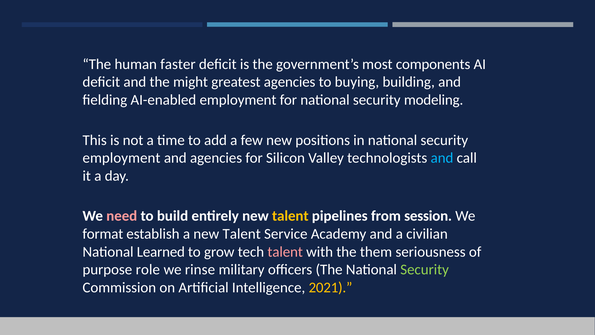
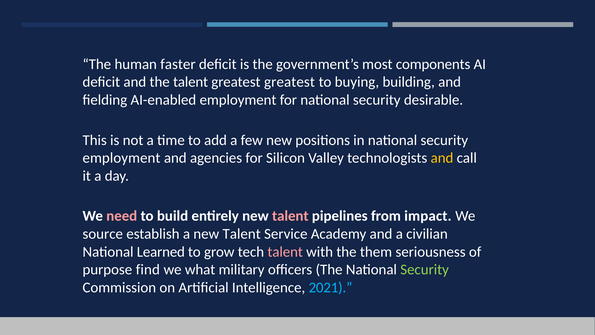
the might: might -> talent
greatest agencies: agencies -> greatest
modeling: modeling -> desirable
and at (442, 158) colour: light blue -> yellow
talent at (290, 216) colour: yellow -> pink
session: session -> impact
format: format -> source
role: role -> find
rinse: rinse -> what
2021 colour: yellow -> light blue
